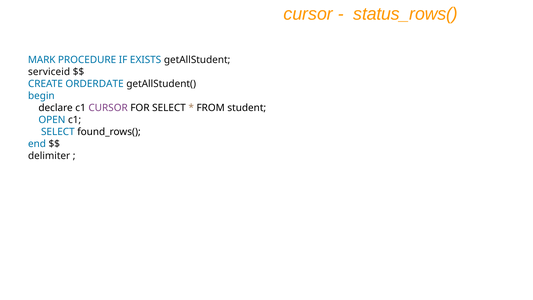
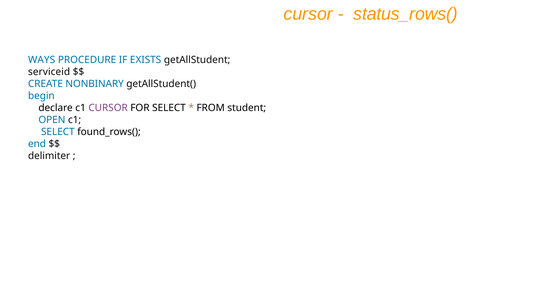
MARK: MARK -> WAYS
ORDERDATE: ORDERDATE -> NONBINARY
